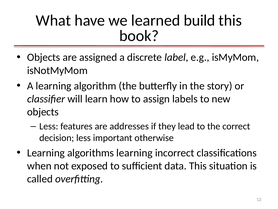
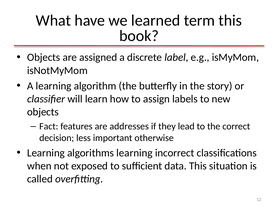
build: build -> term
Less at (49, 126): Less -> Fact
